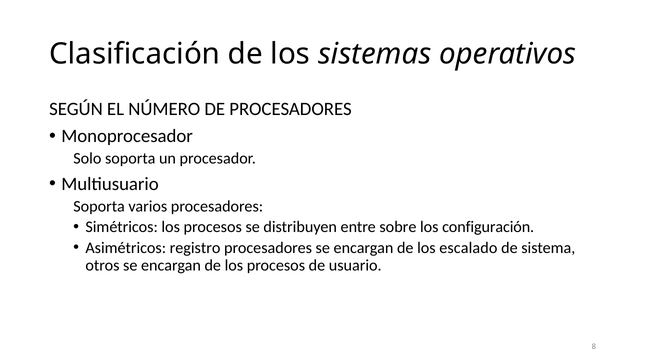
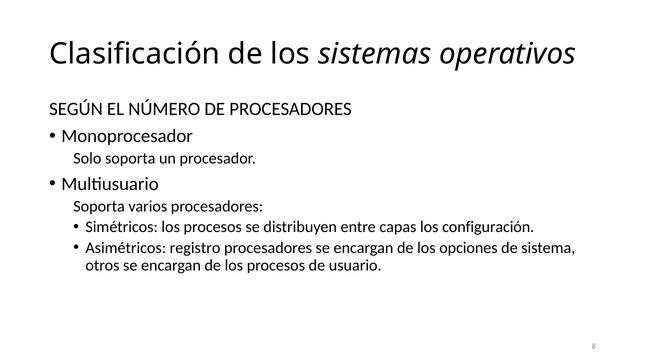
sobre: sobre -> capas
escalado: escalado -> opciones
